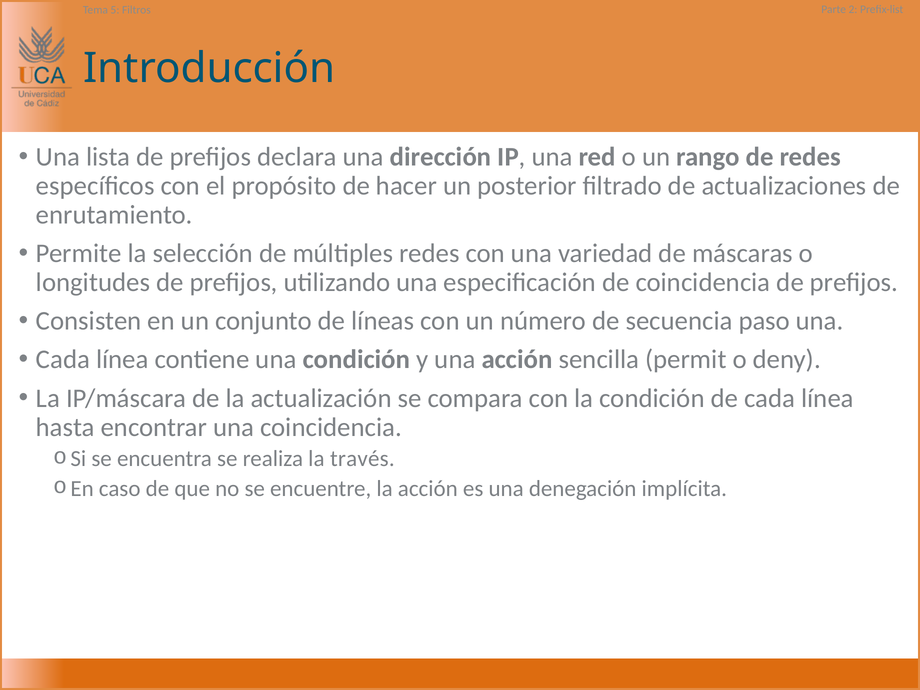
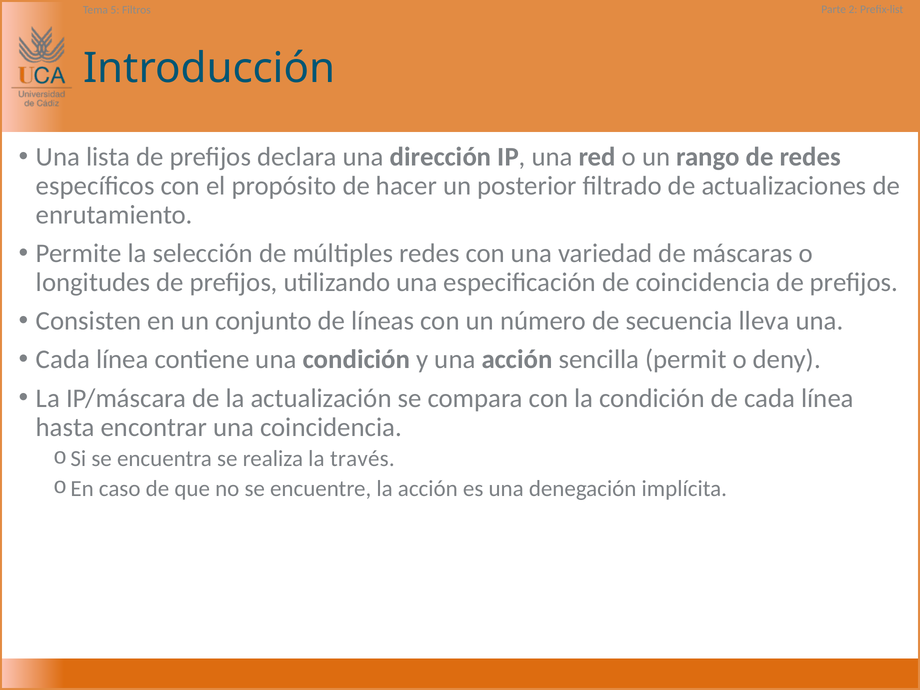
paso: paso -> lleva
